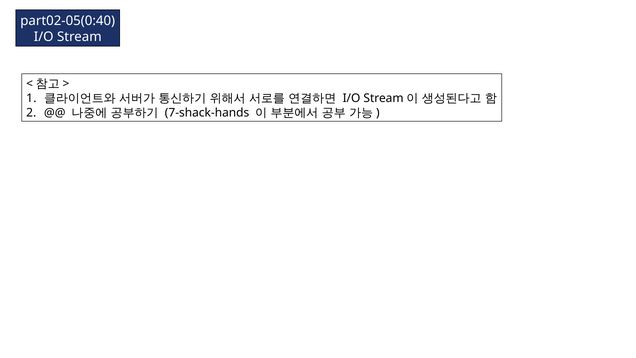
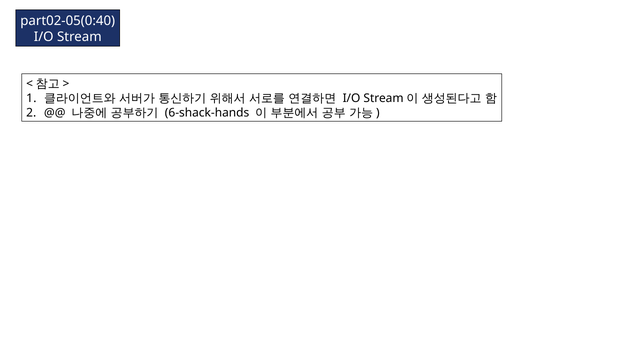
7-shack-hands: 7-shack-hands -> 6-shack-hands
